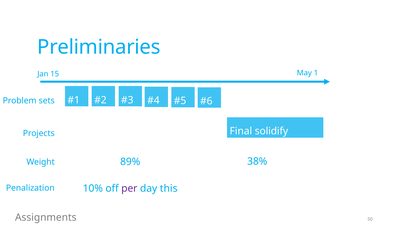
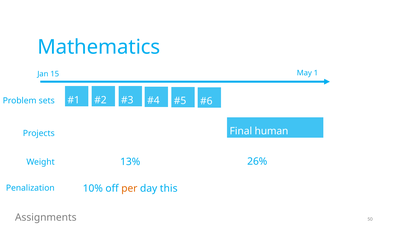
Preliminaries: Preliminaries -> Mathematics
solidify: solidify -> human
89%: 89% -> 13%
38%: 38% -> 26%
per colour: purple -> orange
